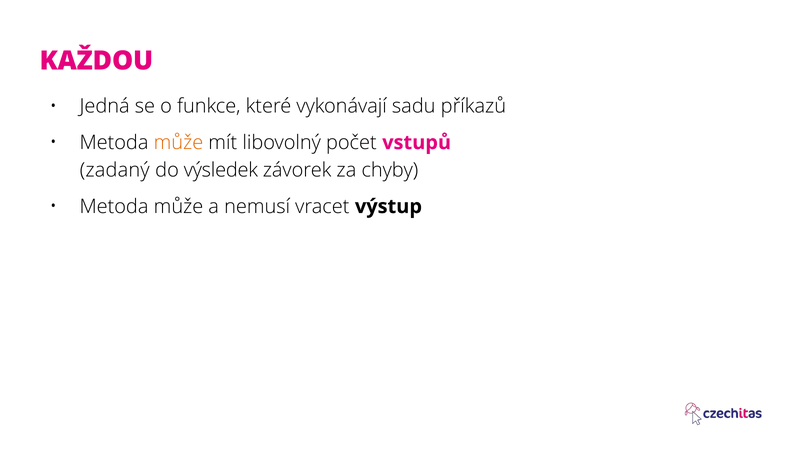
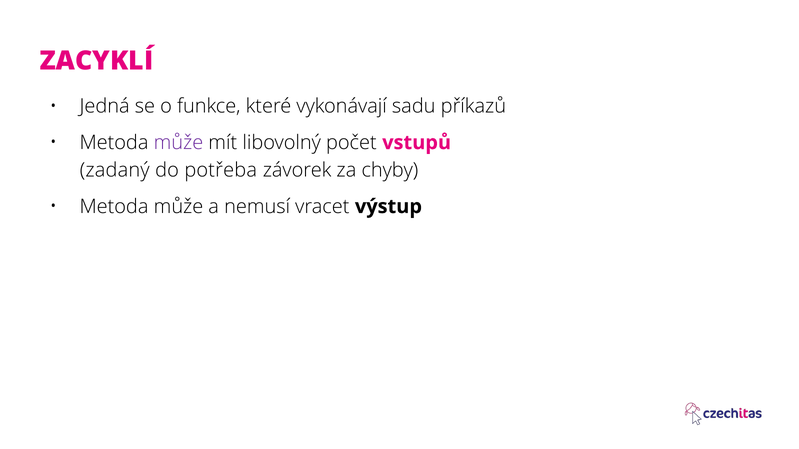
KAŽDOU: KAŽDOU -> ZACYKLÍ
může at (178, 143) colour: orange -> purple
výsledek: výsledek -> potřeba
